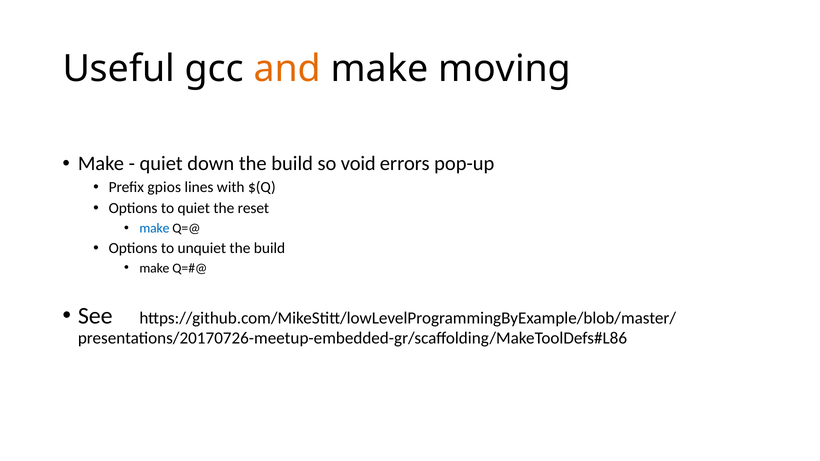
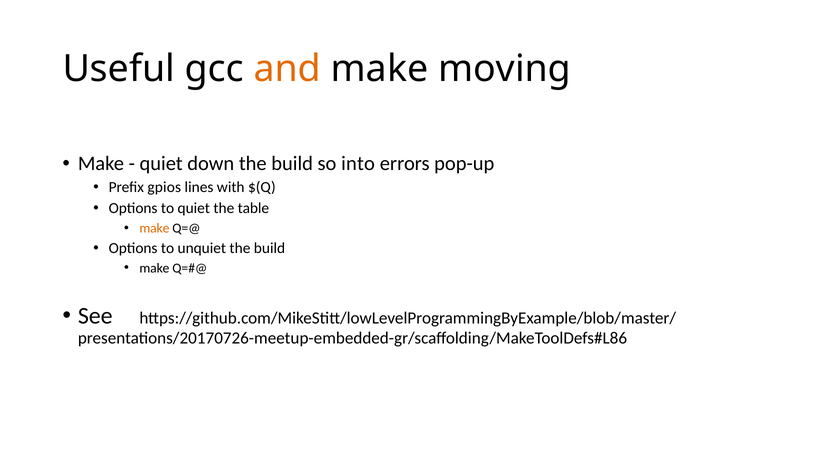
void: void -> into
reset: reset -> table
make at (154, 228) colour: blue -> orange
